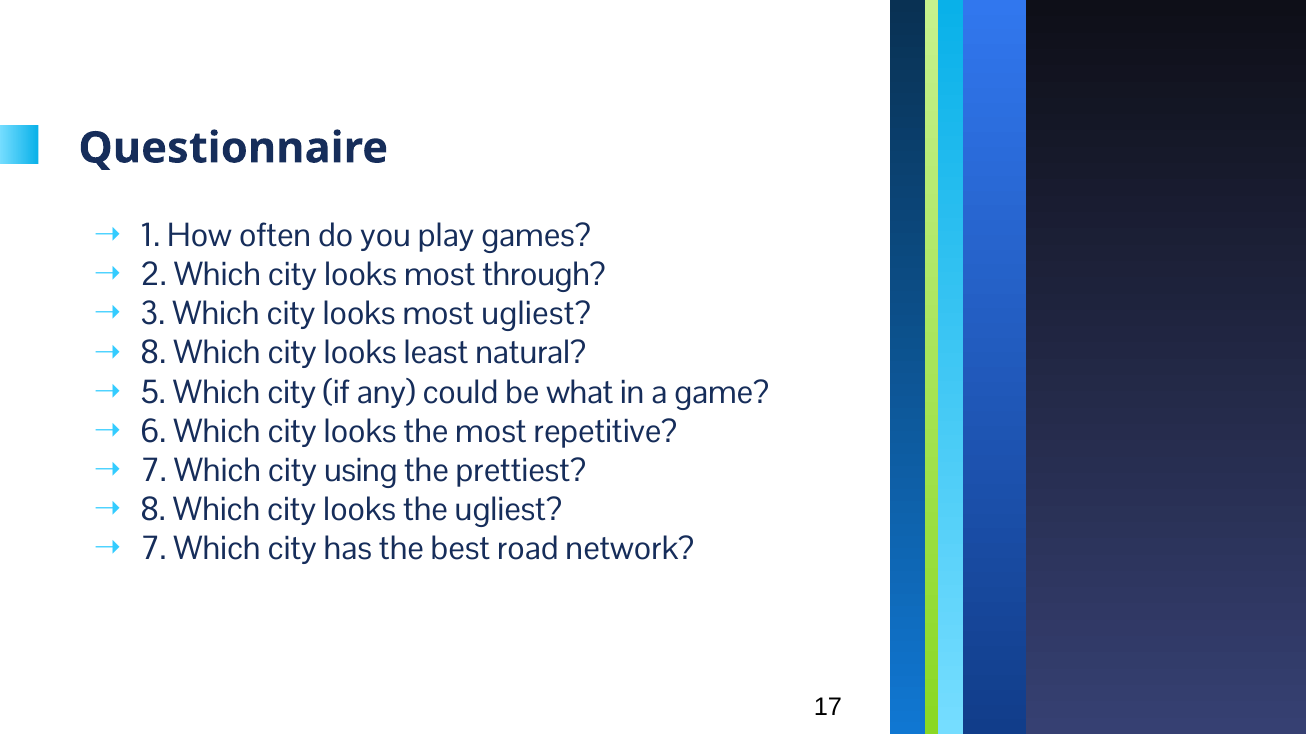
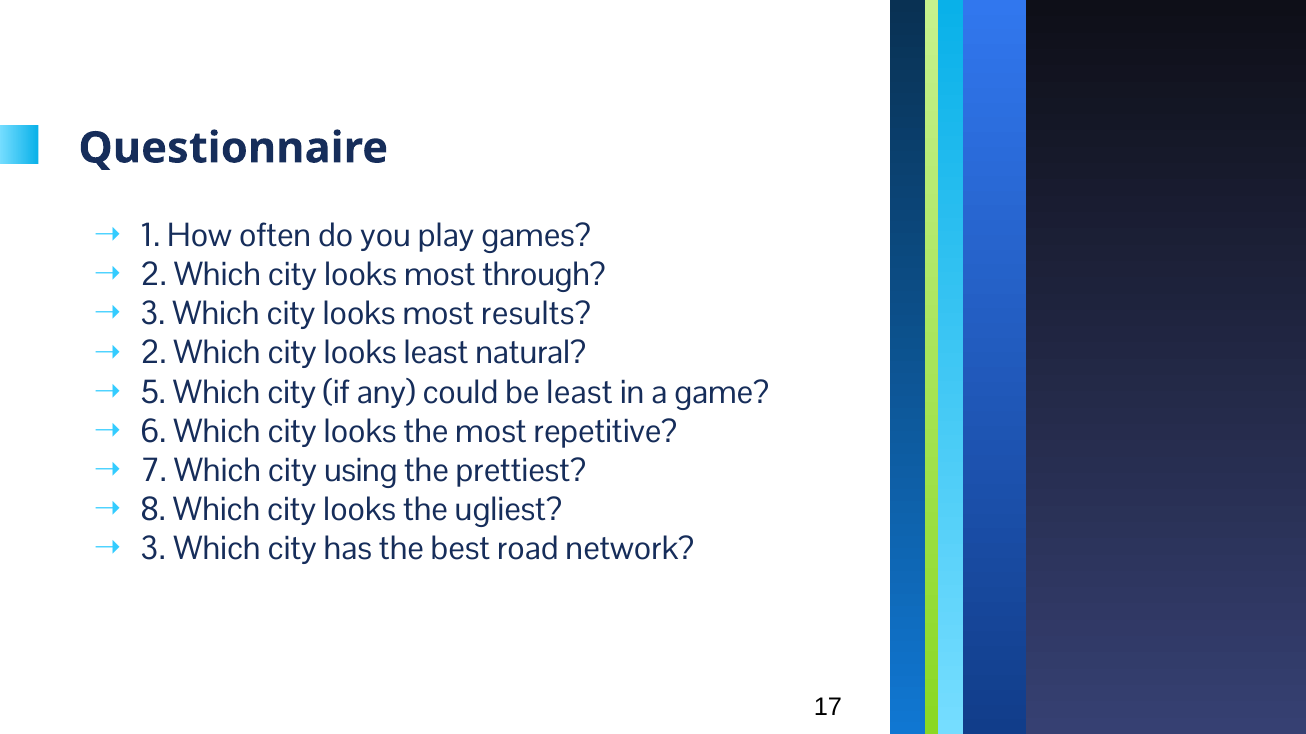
most ugliest: ugliest -> results
8 at (153, 353): 8 -> 2
be what: what -> least
7 at (153, 549): 7 -> 3
